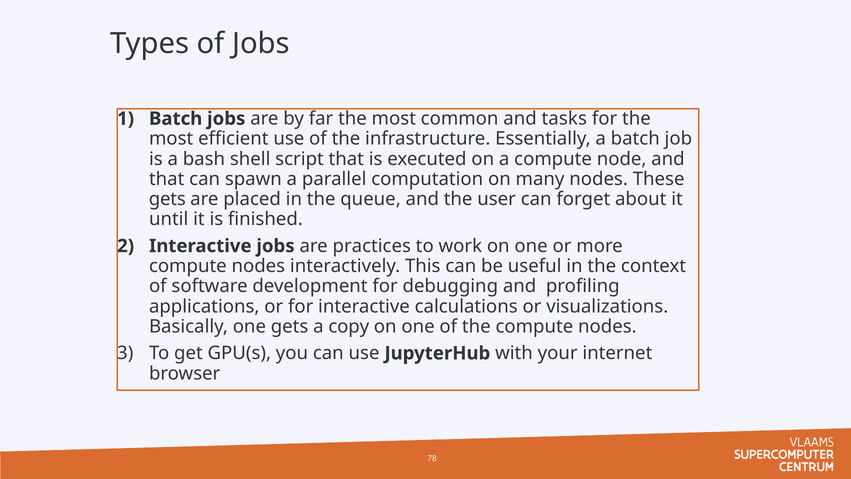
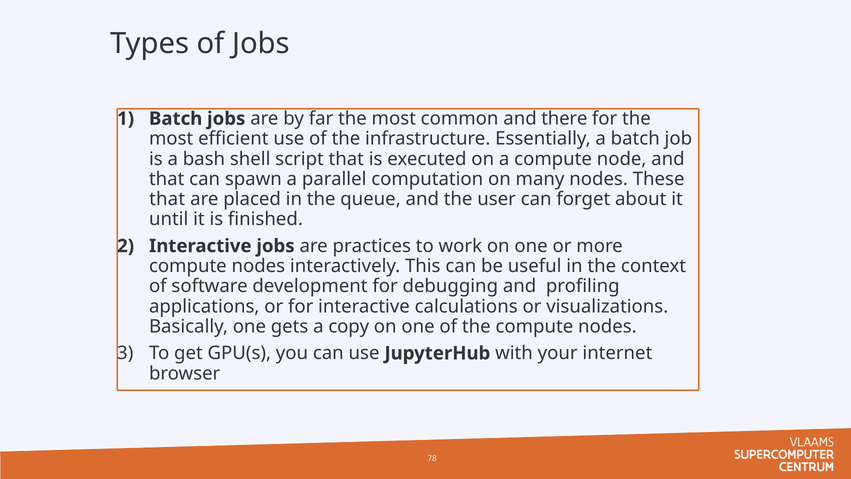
tasks: tasks -> there
gets at (167, 199): gets -> that
